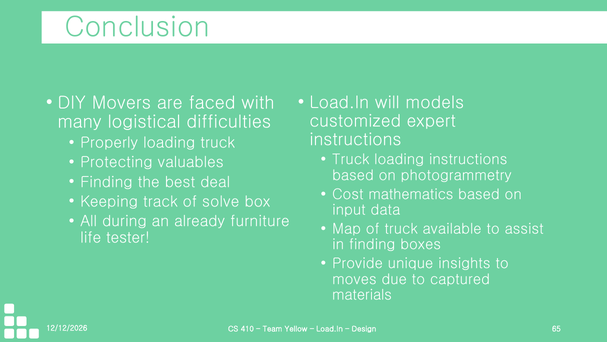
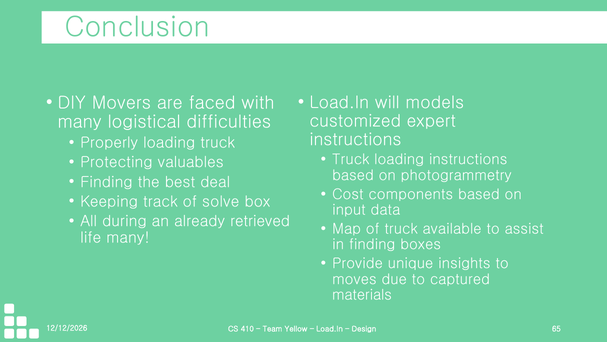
mathematics: mathematics -> components
furniture: furniture -> retrieved
life tester: tester -> many
